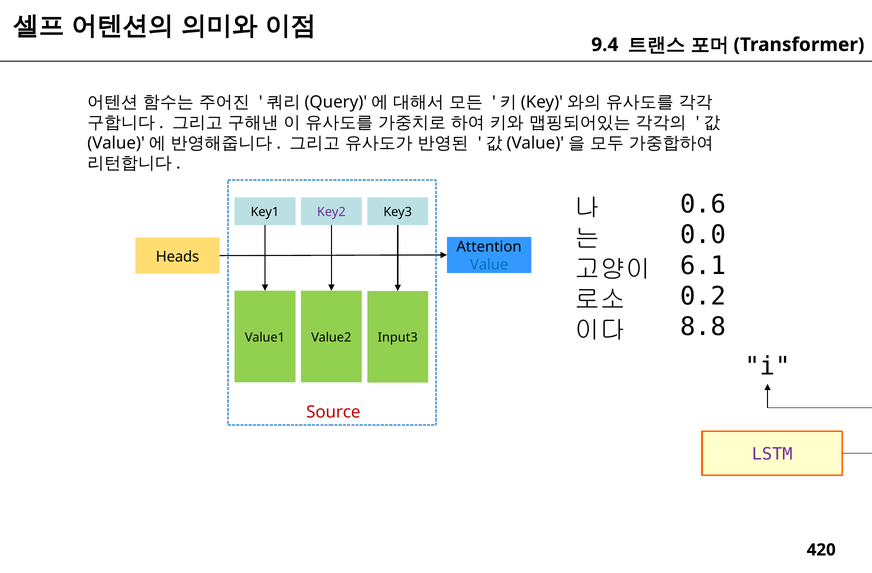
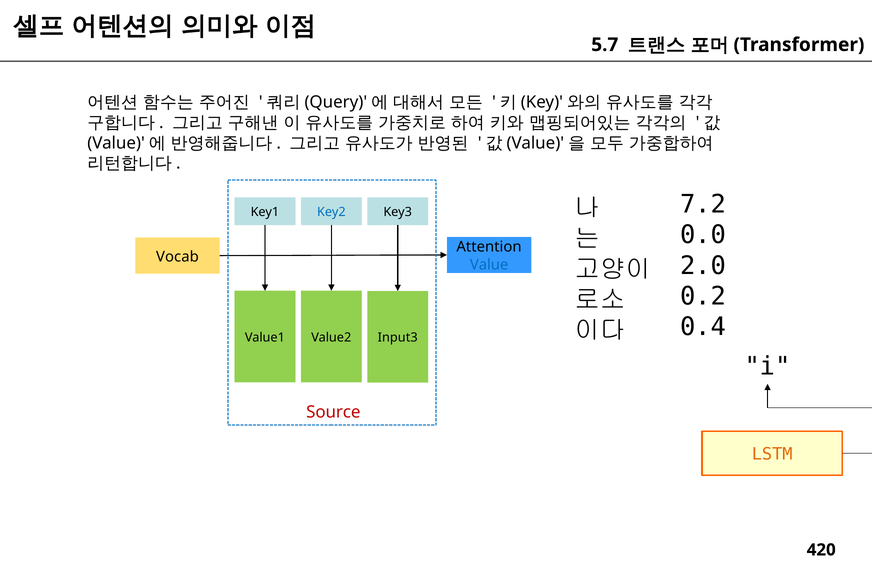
9.4: 9.4 -> 5.7
0.6: 0.6 -> 7.2
Key2 colour: purple -> blue
Heads: Heads -> Vocab
6.1: 6.1 -> 2.0
8.8: 8.8 -> 0.4
LSTM colour: purple -> orange
